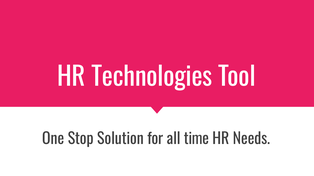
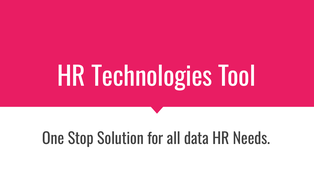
time: time -> data
